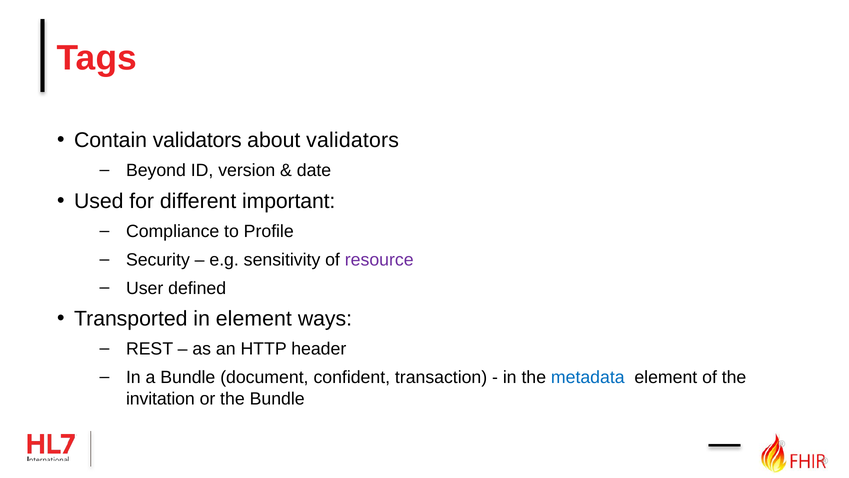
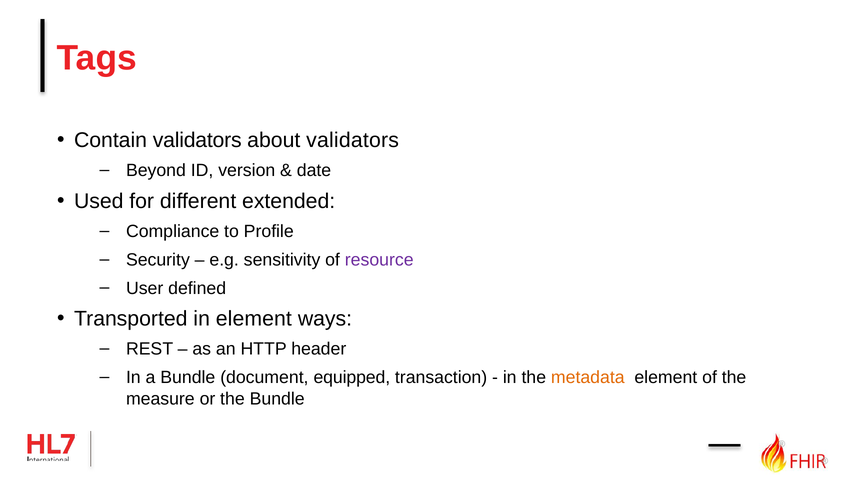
important: important -> extended
confident: confident -> equipped
metadata colour: blue -> orange
invitation: invitation -> measure
